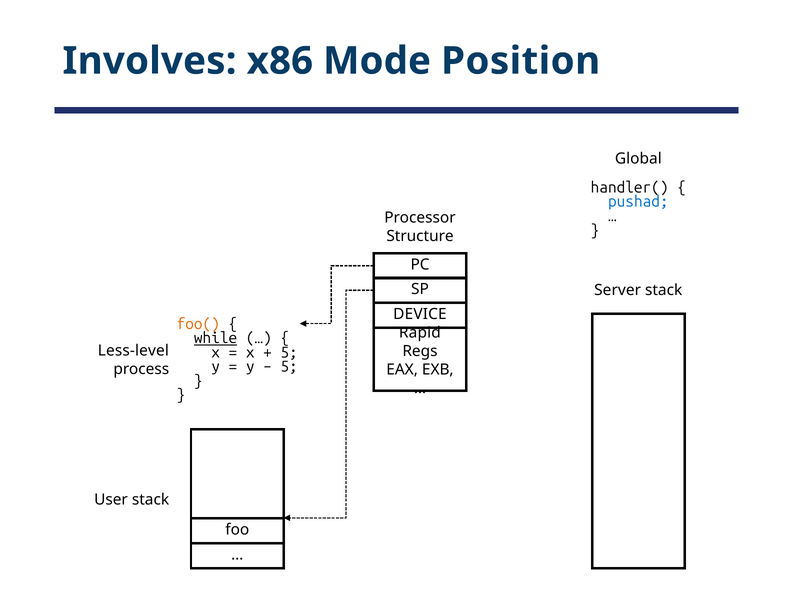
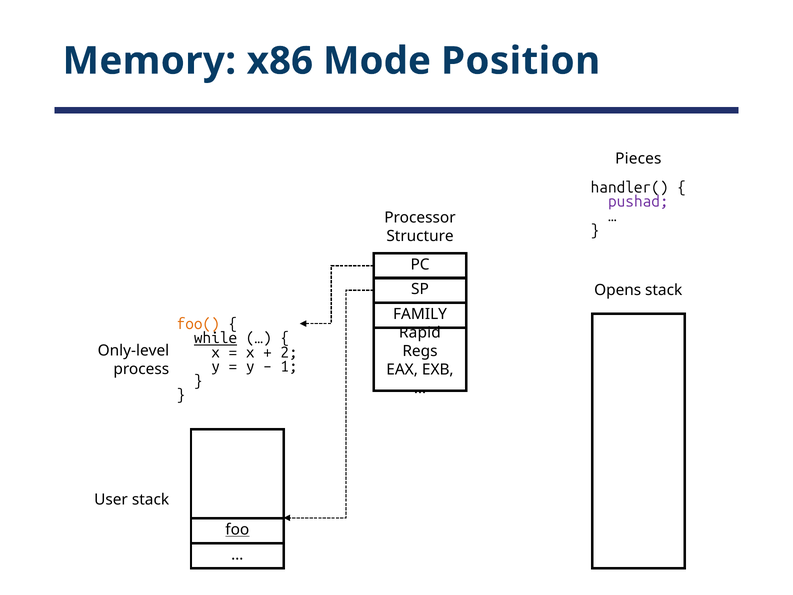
Involves: Involves -> Memory
Global: Global -> Pieces
pushad colour: blue -> purple
Server: Server -> Opens
DEVICE: DEVICE -> FAMILY
5 at (289, 352): 5 -> 2
Less-level: Less-level -> Only-level
5 at (289, 367): 5 -> 1
foo underline: none -> present
